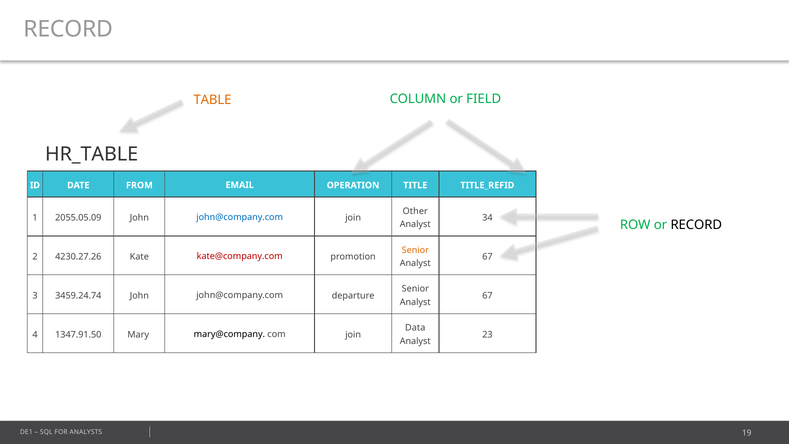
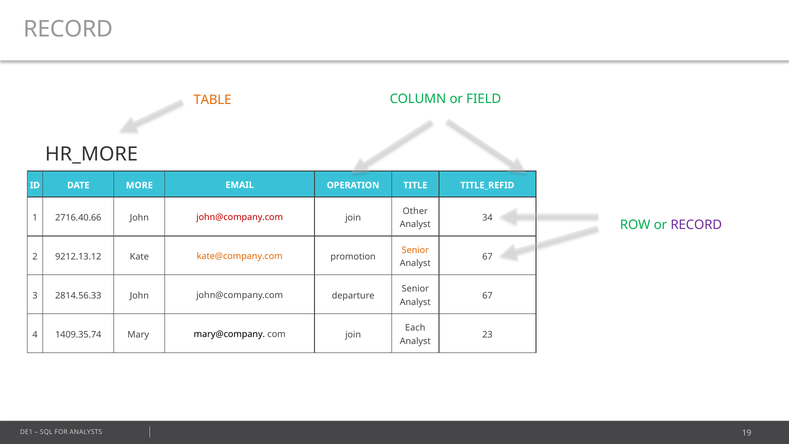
HR_TABLE: HR_TABLE -> HR_MORE
FROM: FROM -> MORE
2055.05.09: 2055.05.09 -> 2716.40.66
john@company.com at (240, 217) colour: blue -> red
RECORD at (696, 225) colour: black -> purple
4230.27.26: 4230.27.26 -> 9212.13.12
kate@company.com colour: red -> orange
3459.24.74: 3459.24.74 -> 2814.56.33
Data: Data -> Each
1347.91.50: 1347.91.50 -> 1409.35.74
